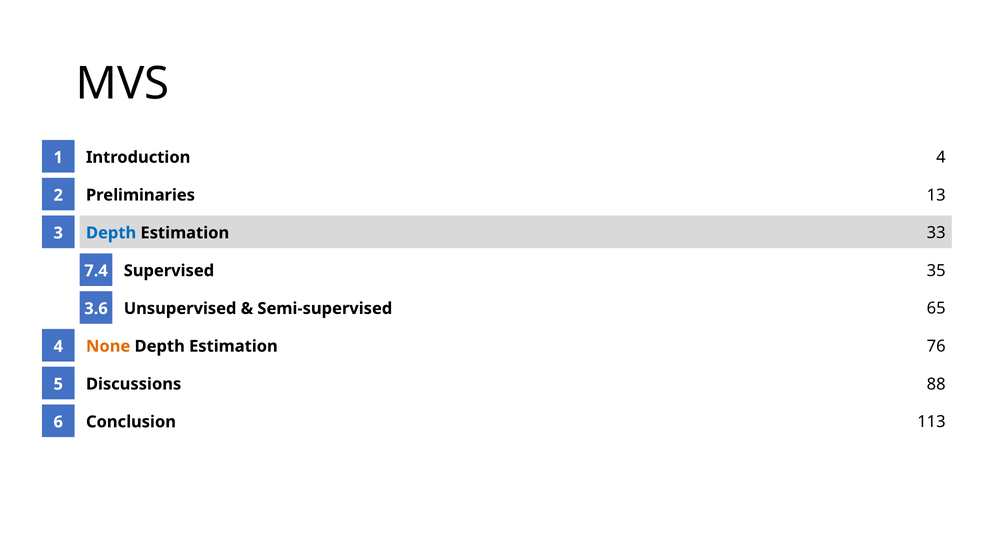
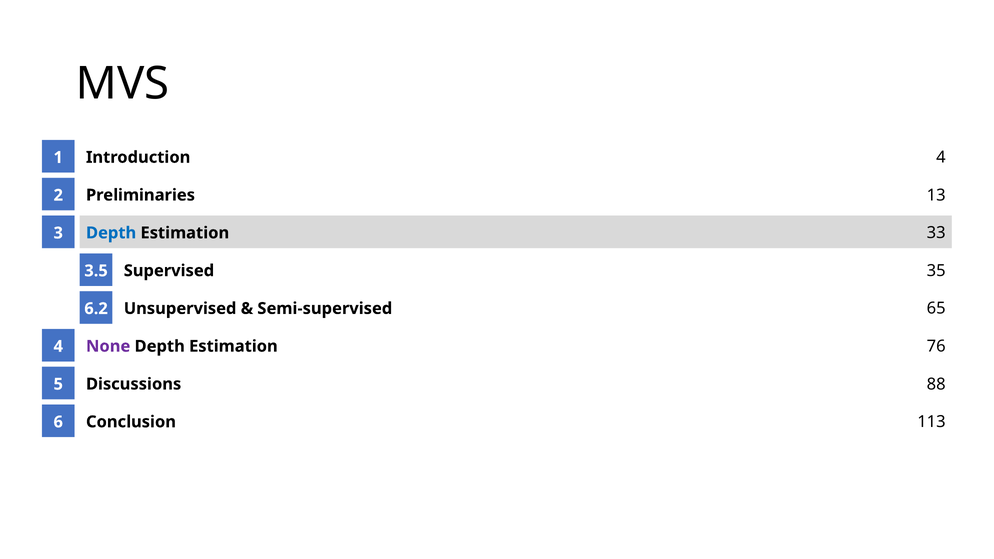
7.4: 7.4 -> 3.5
3.6: 3.6 -> 6.2
None colour: orange -> purple
